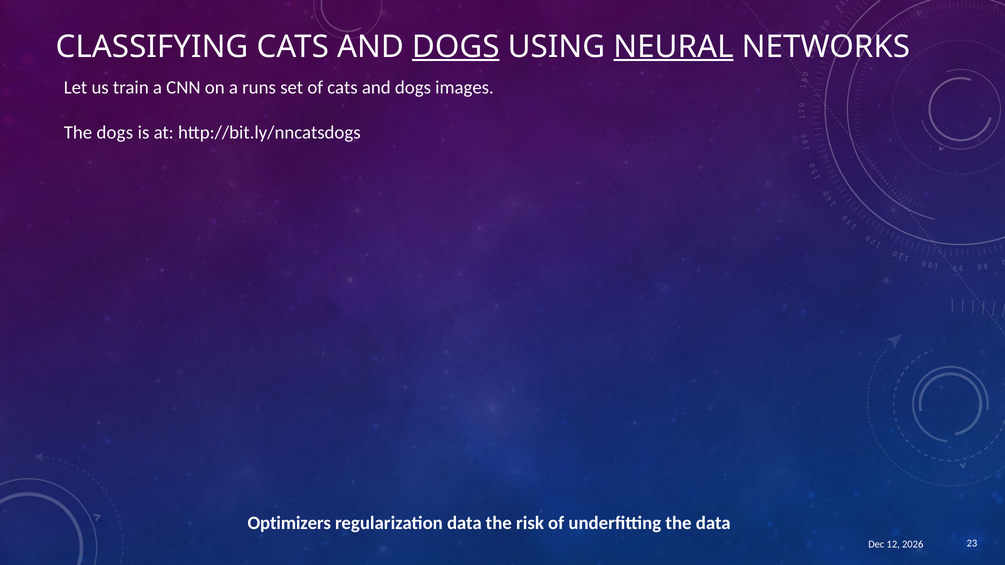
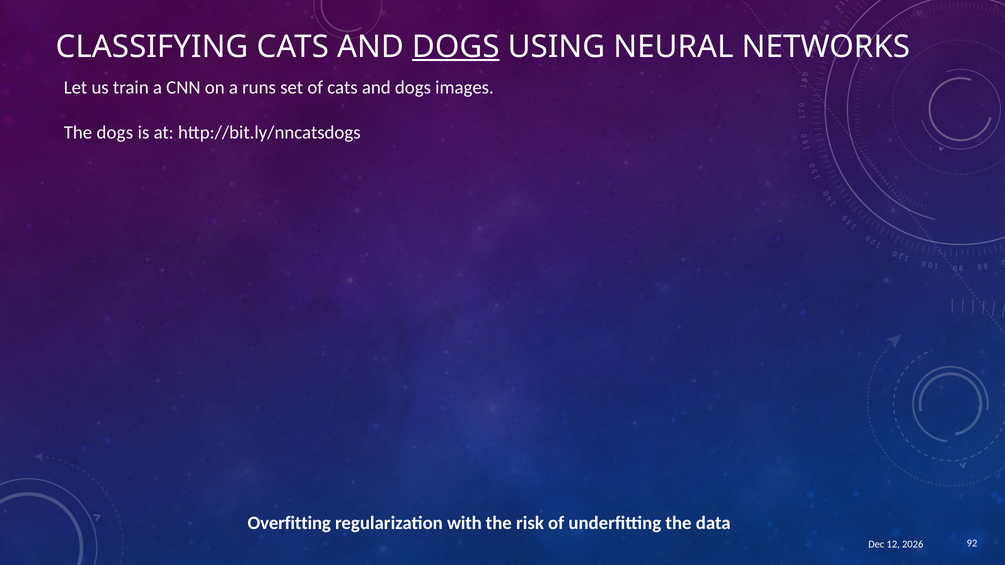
NEURAL underline: present -> none
Optimizers: Optimizers -> Overfitting
regularization data: data -> with
23: 23 -> 92
